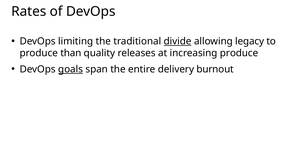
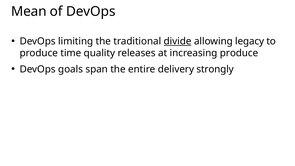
Rates: Rates -> Mean
than: than -> time
goals underline: present -> none
burnout: burnout -> strongly
